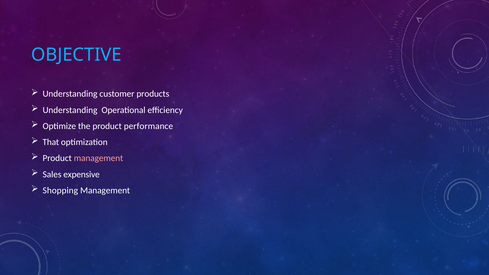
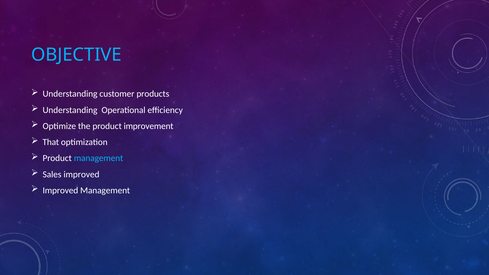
performance: performance -> improvement
management at (99, 158) colour: pink -> light blue
Sales expensive: expensive -> improved
Shopping at (60, 190): Shopping -> Improved
